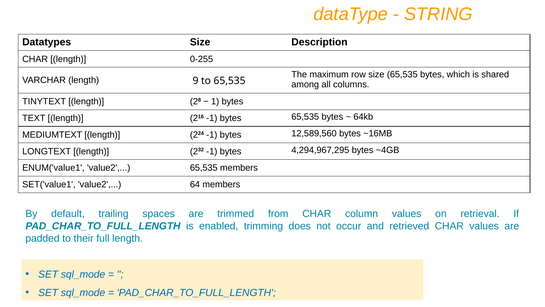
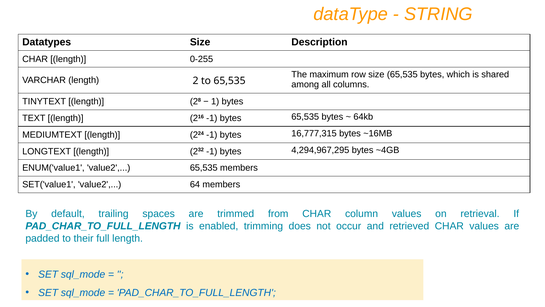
9: 9 -> 2
12,589,560: 12,589,560 -> 16,777,315
